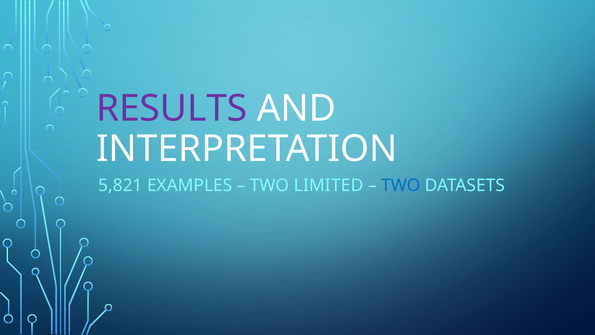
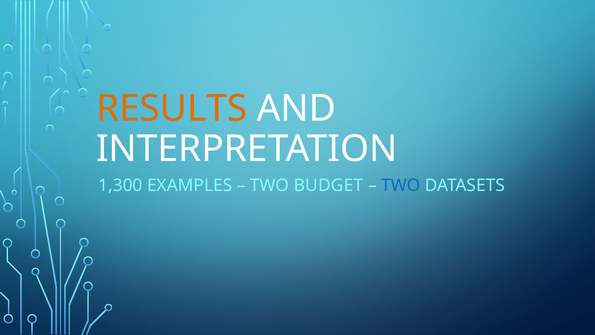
RESULTS colour: purple -> orange
5,821: 5,821 -> 1,300
LIMITED: LIMITED -> BUDGET
